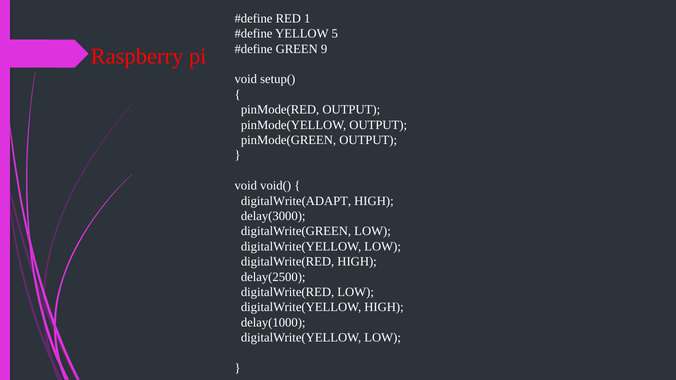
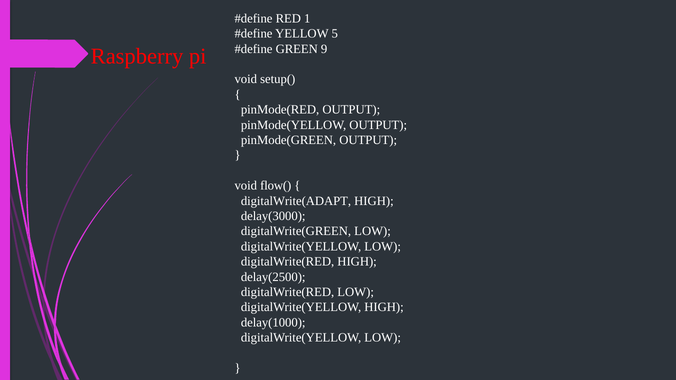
void(: void( -> flow(
